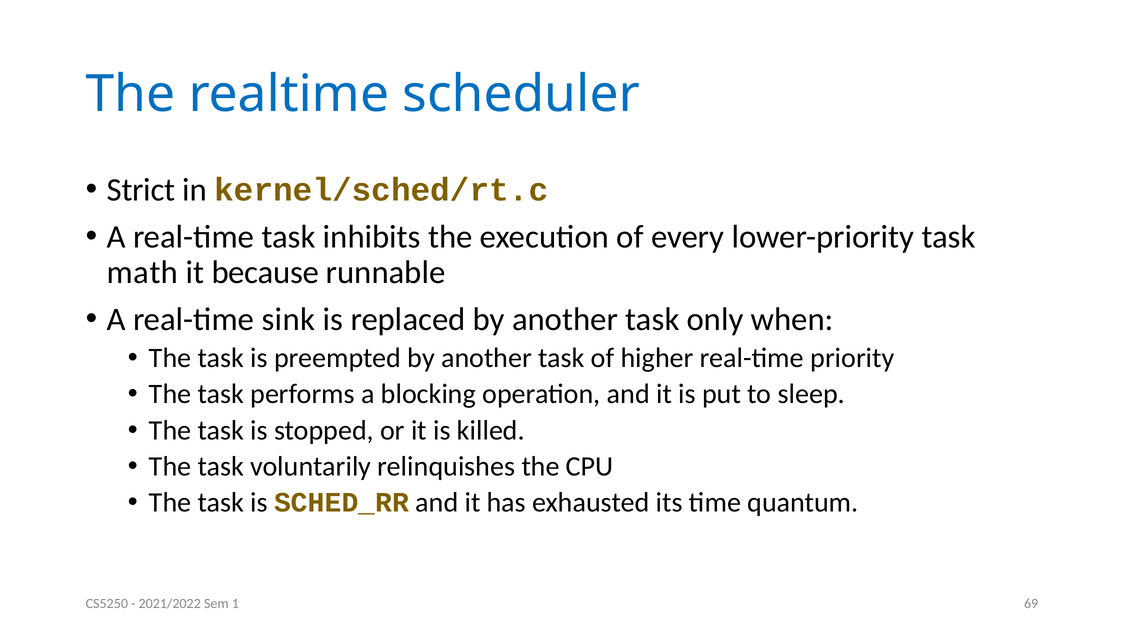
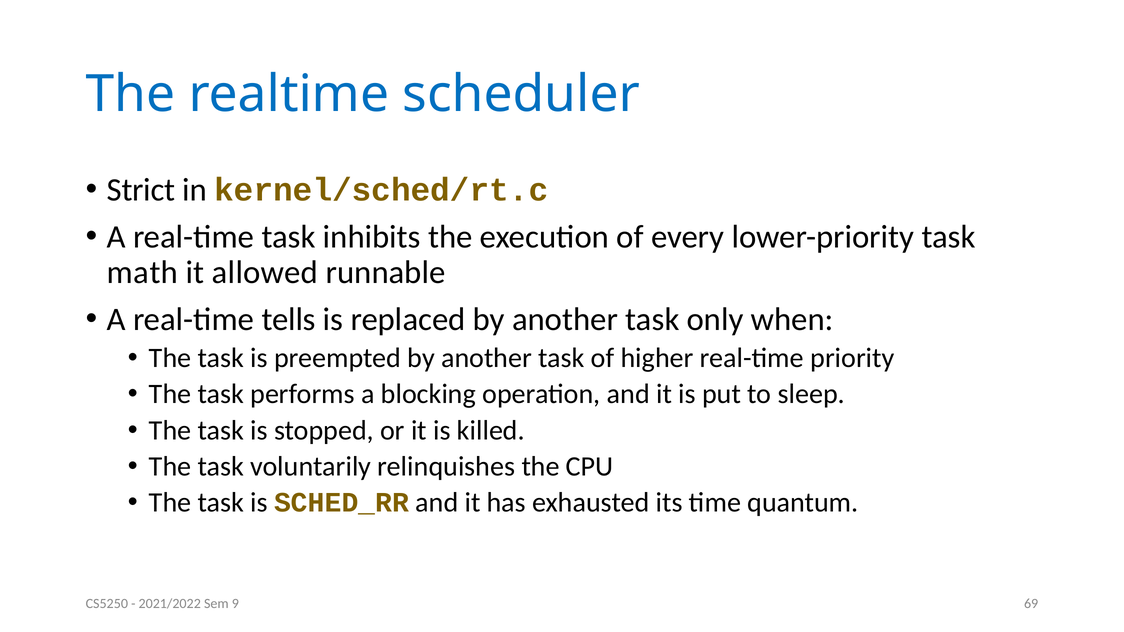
because: because -> allowed
sink: sink -> tells
1: 1 -> 9
